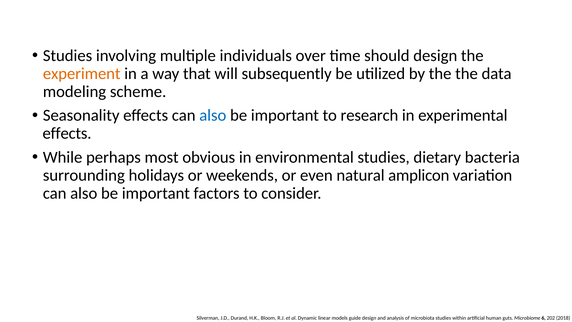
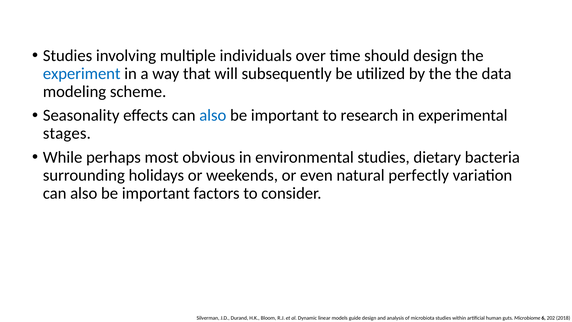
experiment colour: orange -> blue
effects at (67, 133): effects -> stages
amplicon: amplicon -> perfectly
